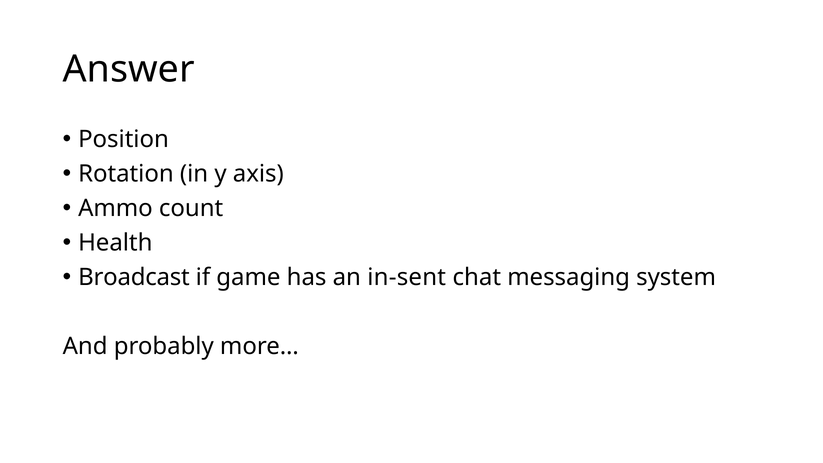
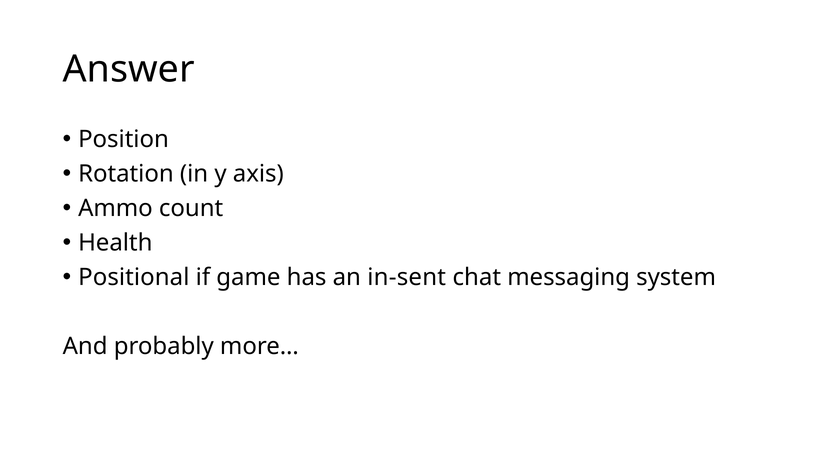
Broadcast: Broadcast -> Positional
